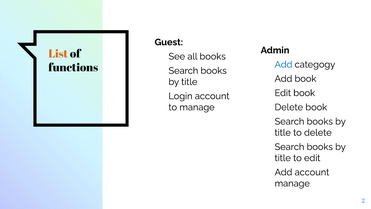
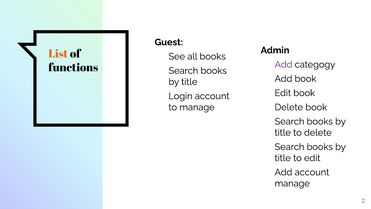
Add at (283, 64) colour: blue -> purple
